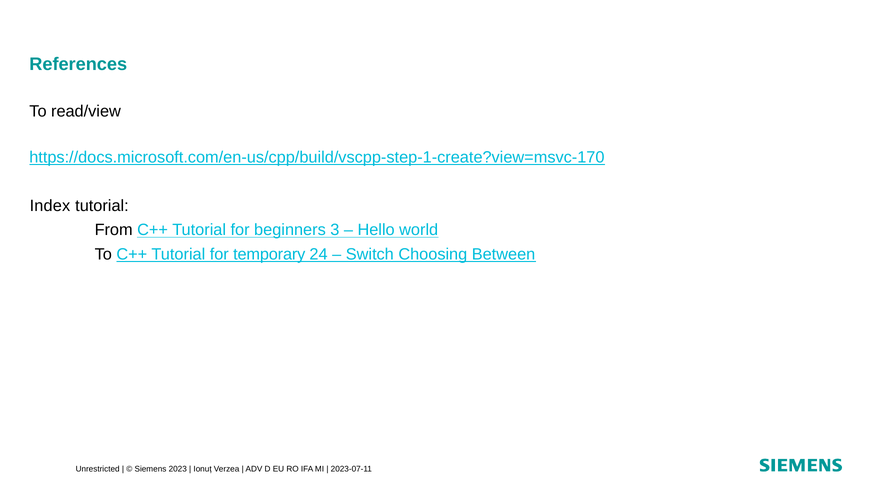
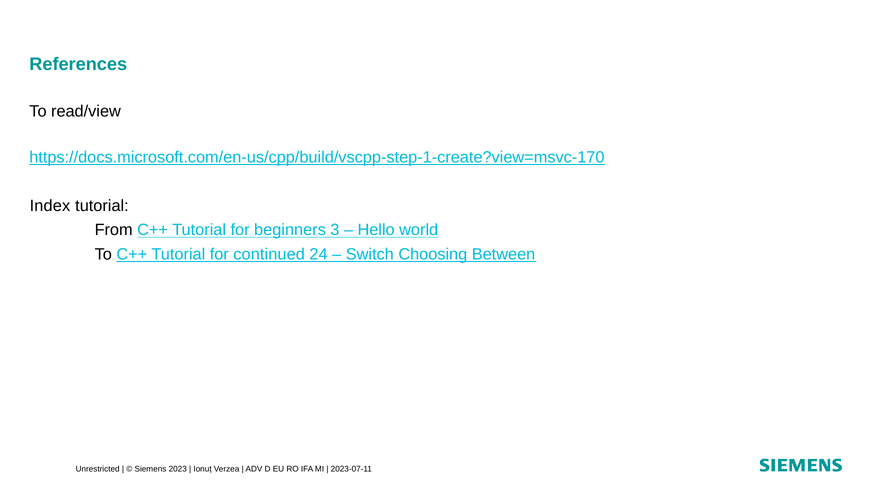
temporary: temporary -> continued
